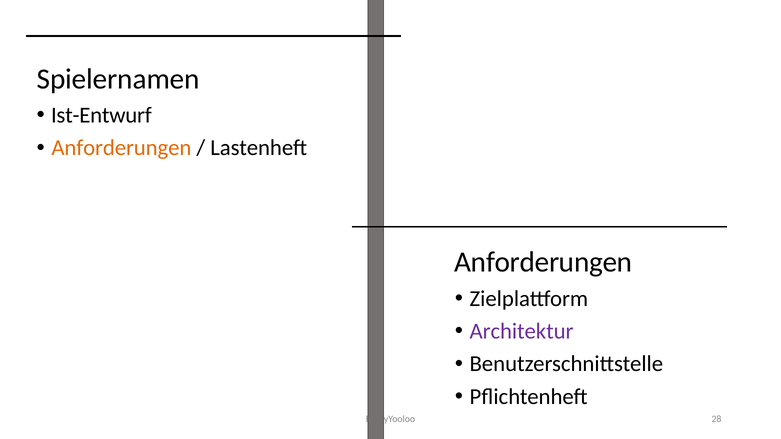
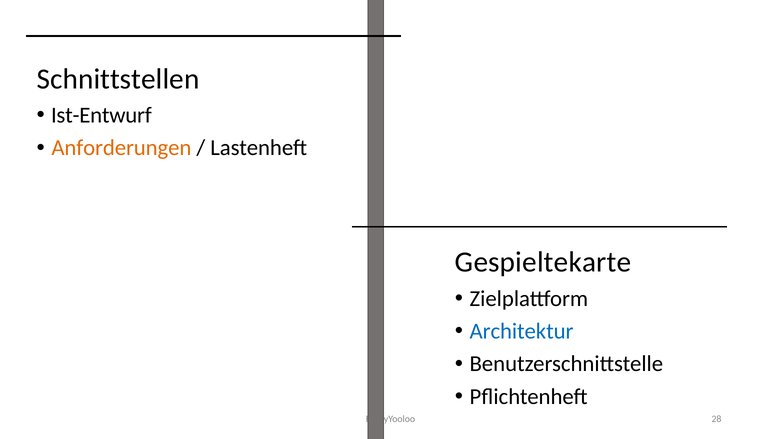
Spielernamen: Spielernamen -> Schnittstellen
Anforderungen at (543, 262): Anforderungen -> Gespieltekarte
Architektur colour: purple -> blue
